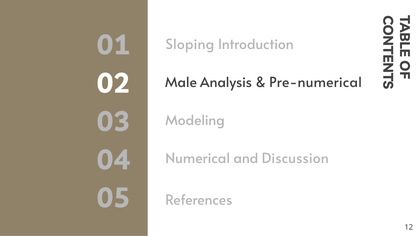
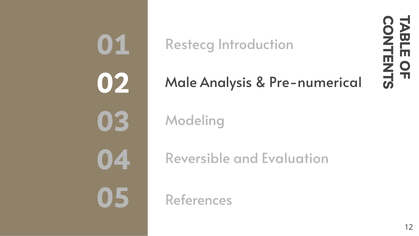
Sloping: Sloping -> Restecg
Numerical: Numerical -> Reversible
Discussion: Discussion -> Evaluation
